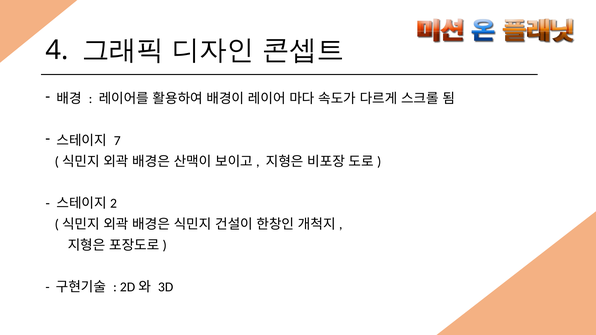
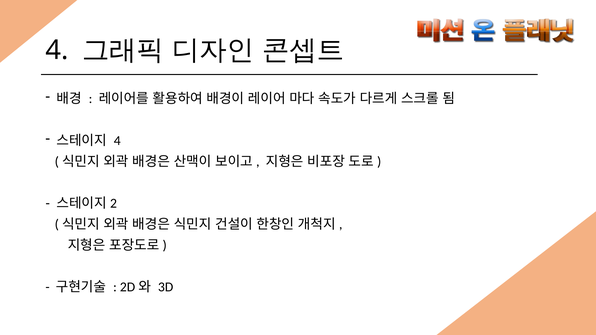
7 at (117, 141): 7 -> 4
